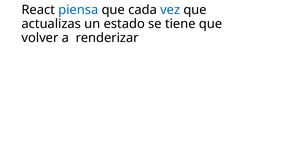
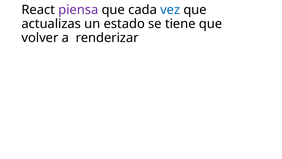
piensa colour: blue -> purple
